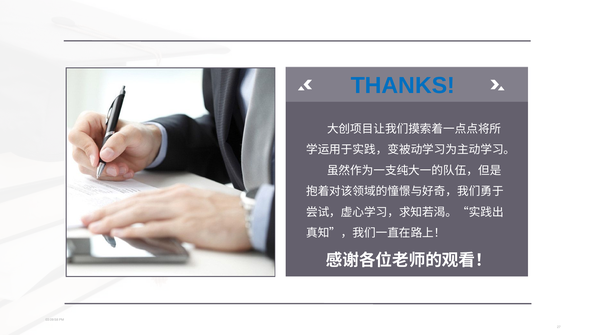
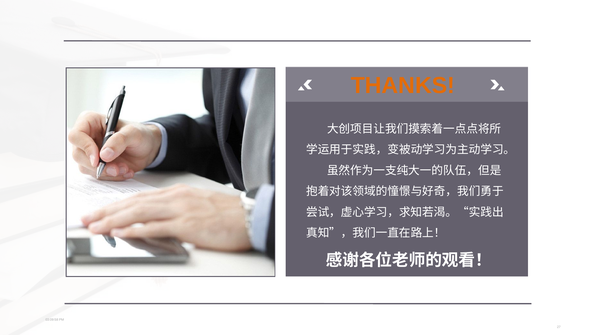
THANKS colour: blue -> orange
